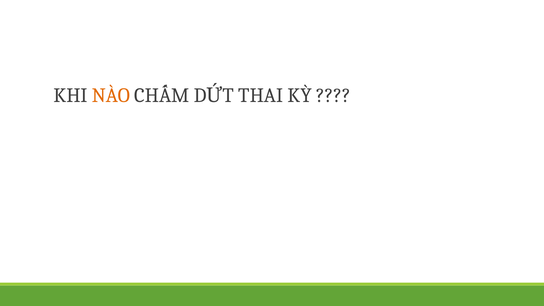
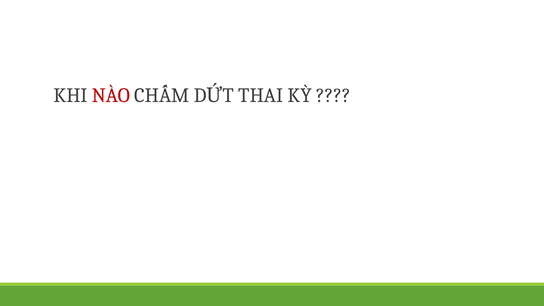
NÀO colour: orange -> red
